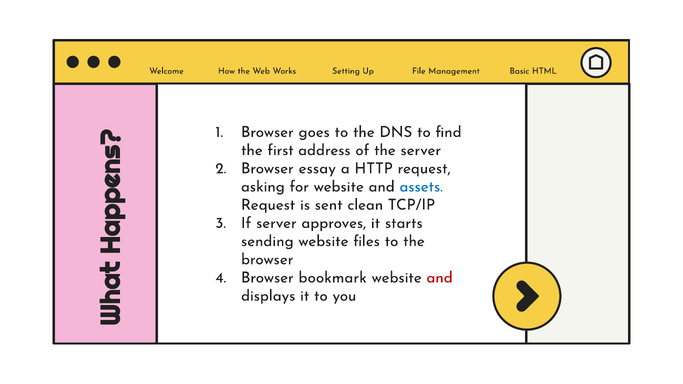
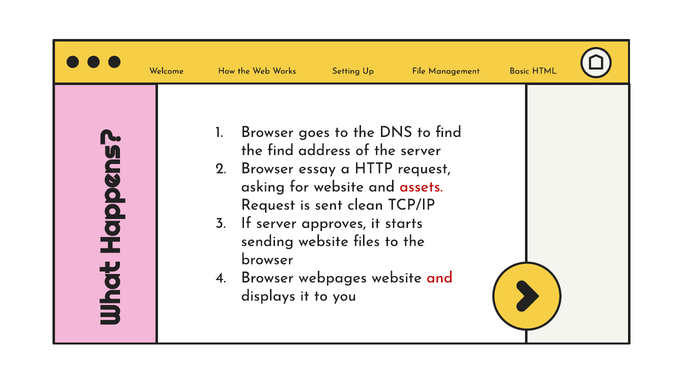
the first: first -> find
assets colour: blue -> red
bookmark: bookmark -> webpages
